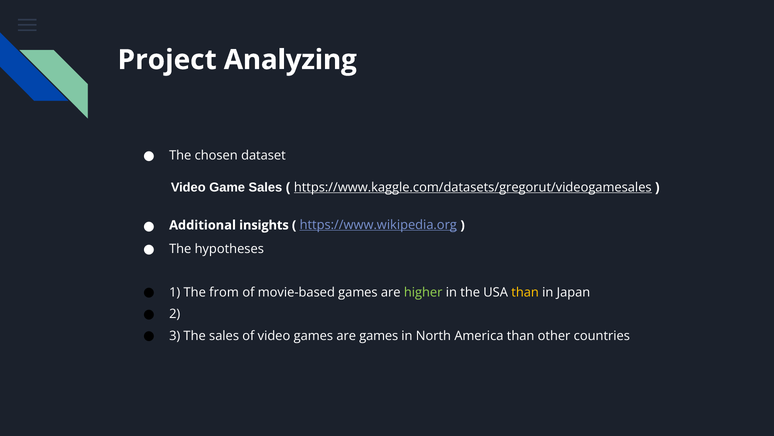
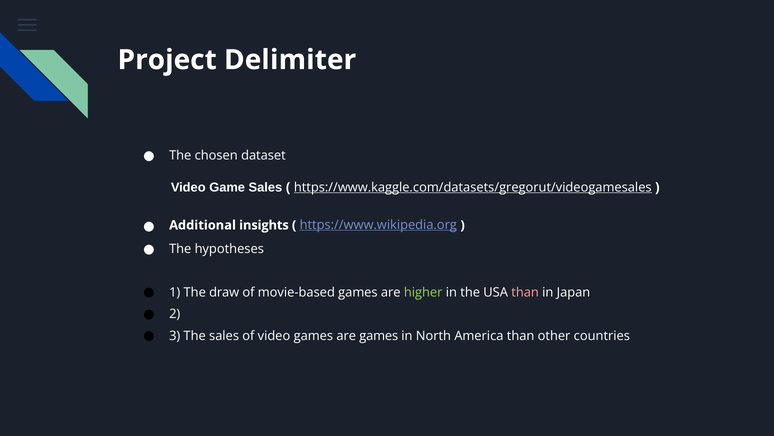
Analyzing: Analyzing -> Delimiter
from: from -> draw
than at (525, 292) colour: yellow -> pink
